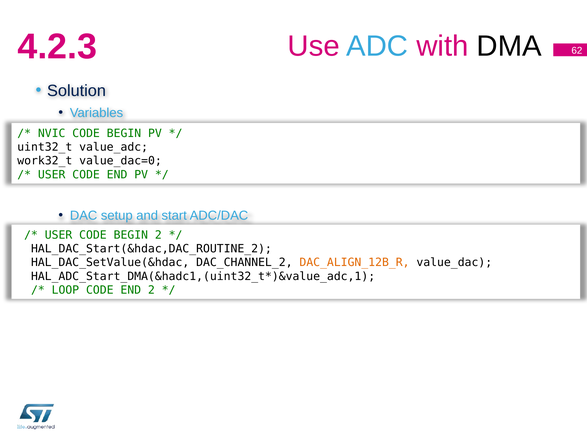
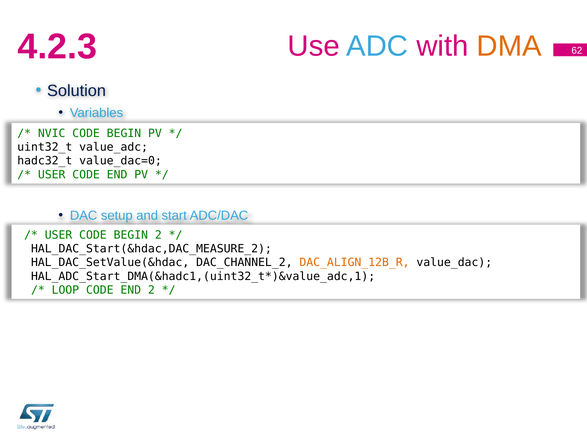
DMA colour: black -> orange
work32_t: work32_t -> hadc32_t
HAL_DAC_Start(&hdac,DAC_ROUTINE_2: HAL_DAC_Start(&hdac,DAC_ROUTINE_2 -> HAL_DAC_Start(&hdac,DAC_MEASURE_2
